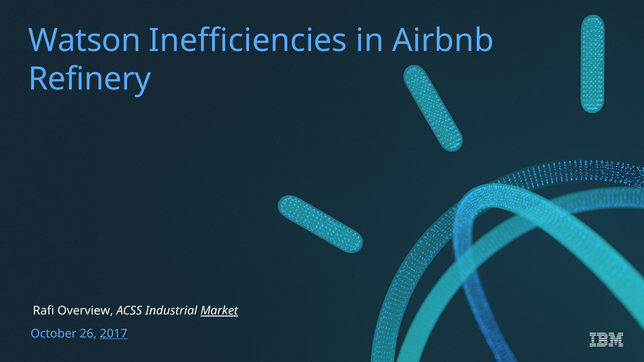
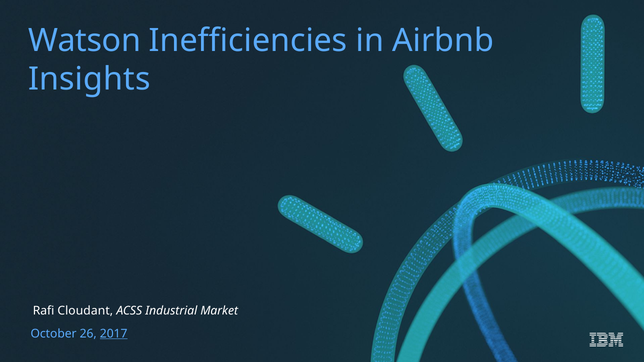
Refinery: Refinery -> Insights
Overview: Overview -> Cloudant
Market underline: present -> none
